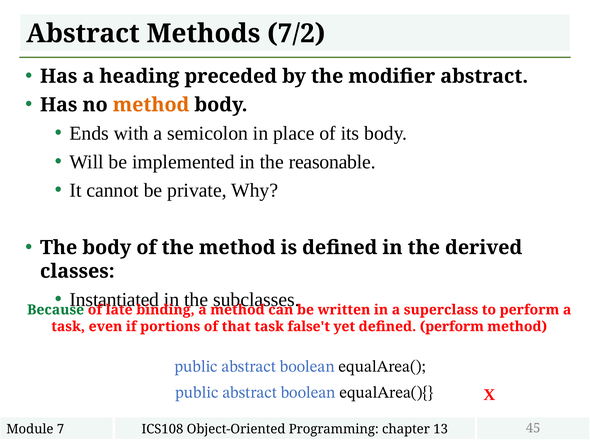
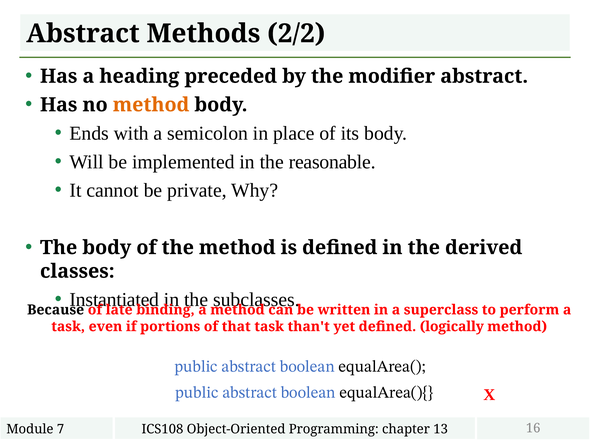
7/2: 7/2 -> 2/2
Because colour: green -> black
false't: false't -> than't
defined perform: perform -> logically
45: 45 -> 16
